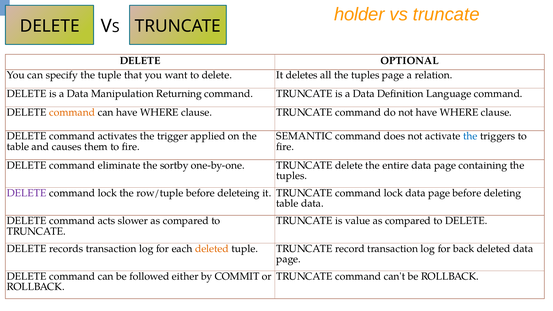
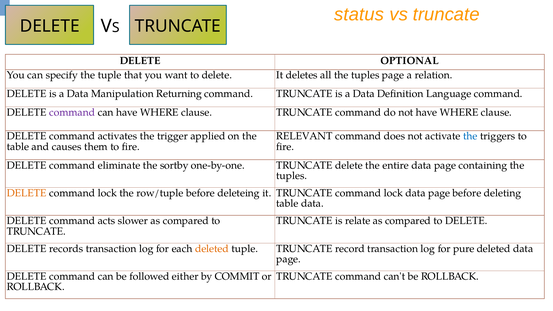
holder: holder -> status
command at (72, 112) colour: orange -> purple
SEMANTIC: SEMANTIC -> RELEVANT
DELETE at (27, 193) colour: purple -> orange
value: value -> relate
back: back -> pure
